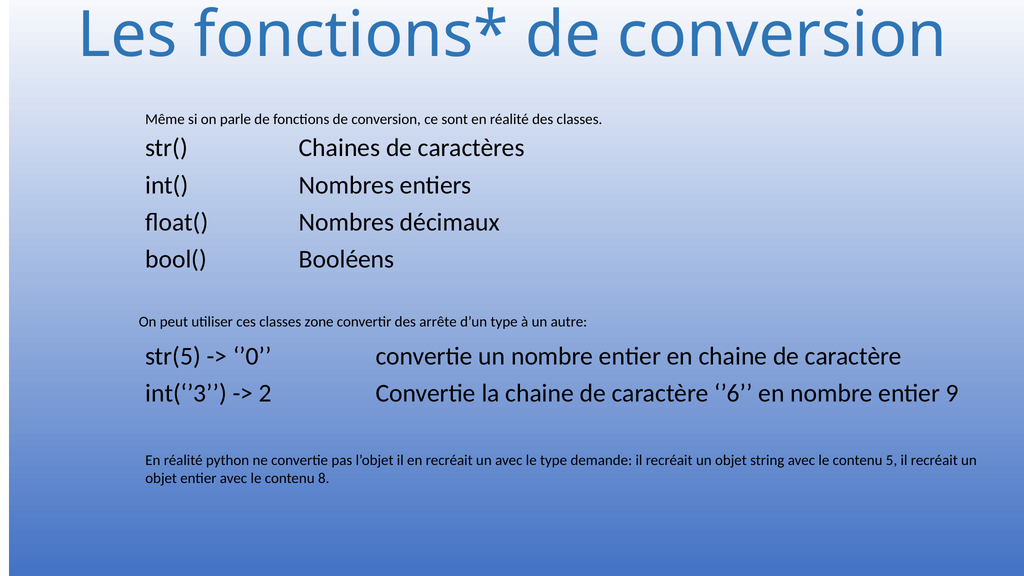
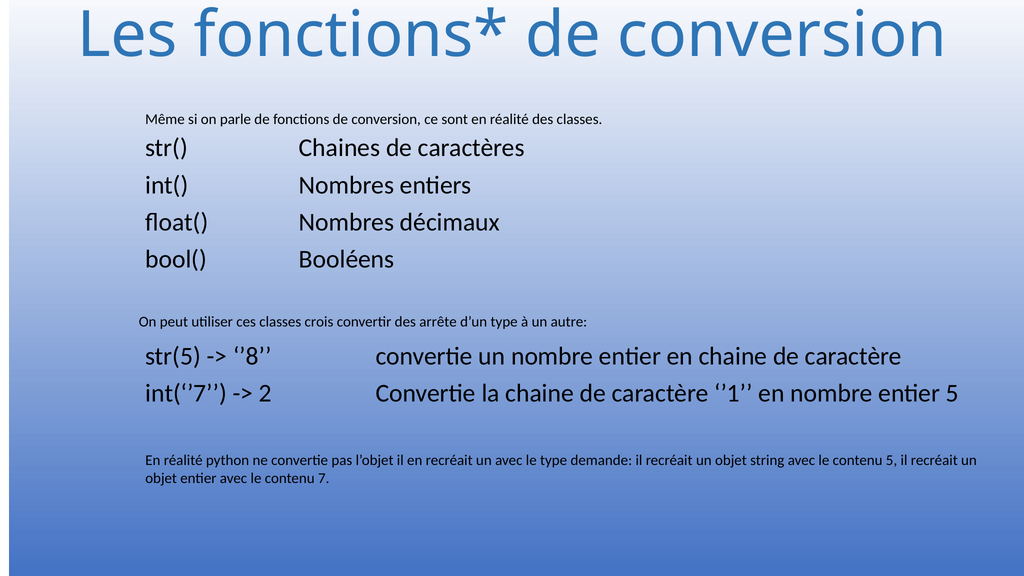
zone: zone -> crois
’0: ’0 -> ’8
int(‘’3: int(‘’3 -> int(‘’7
’6: ’6 -> ’1
entier 9: 9 -> 5
8: 8 -> 7
